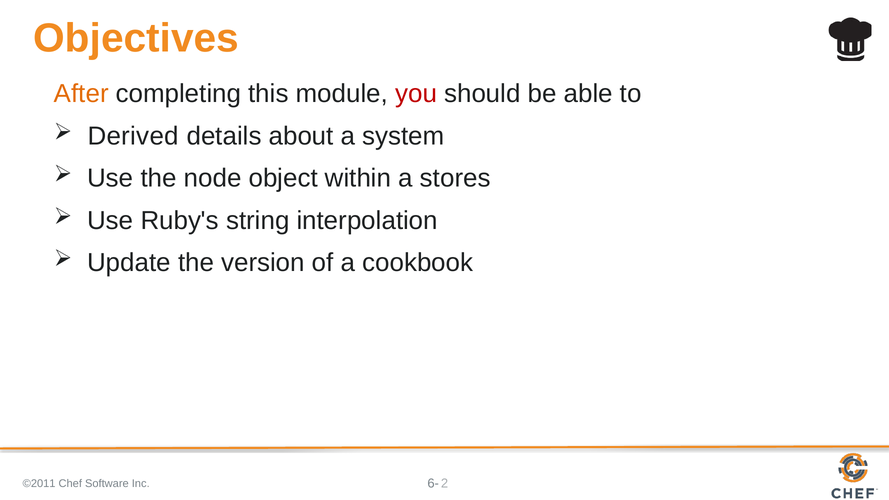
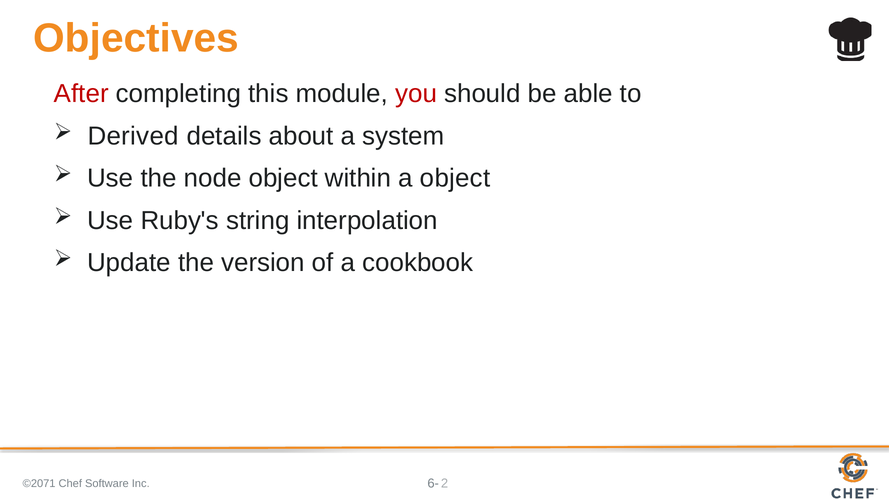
After colour: orange -> red
a stores: stores -> object
©2011: ©2011 -> ©2071
